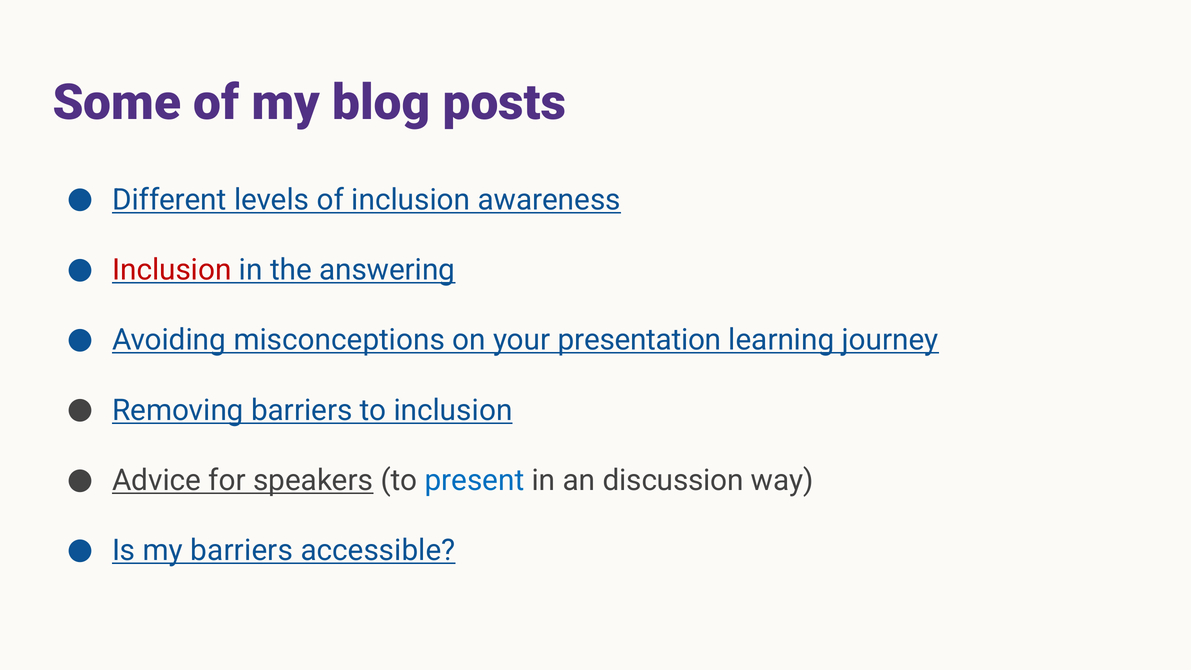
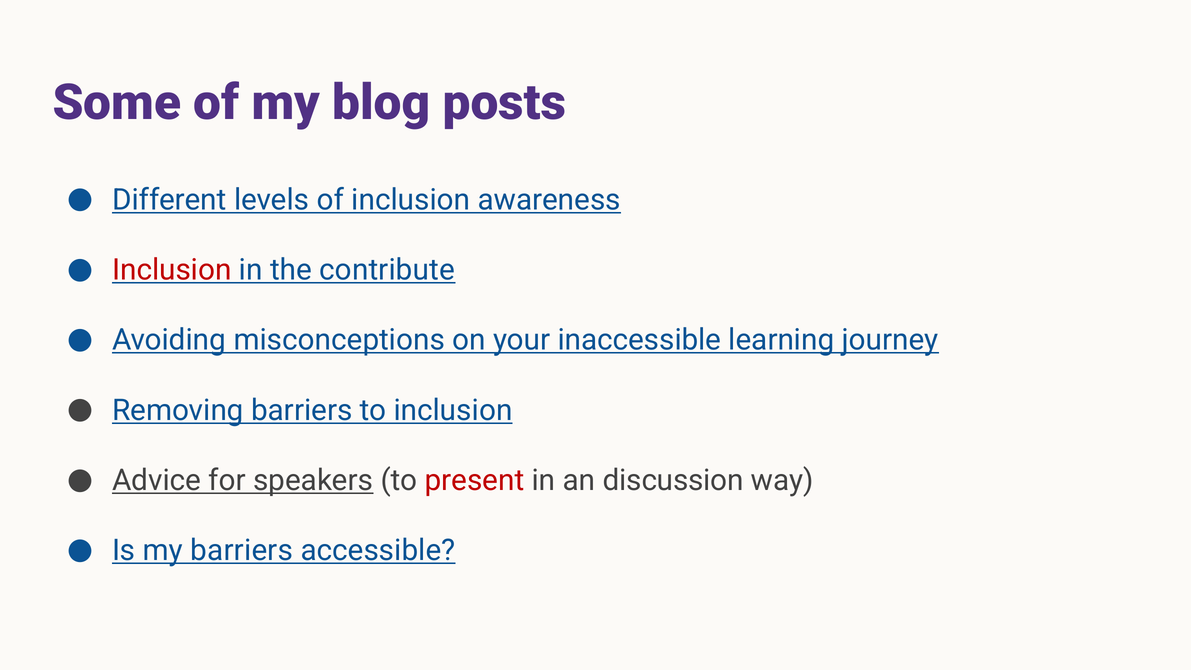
answering: answering -> contribute
presentation: presentation -> inaccessible
present colour: blue -> red
